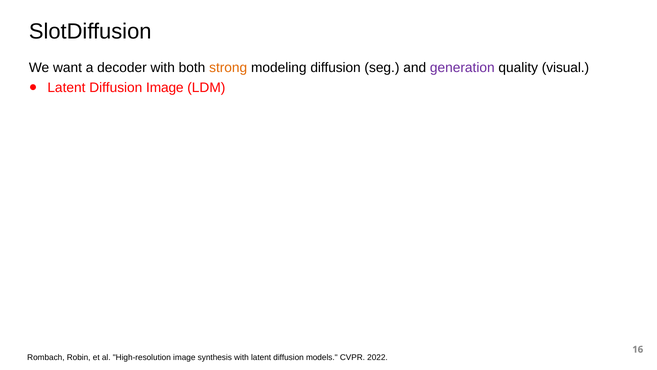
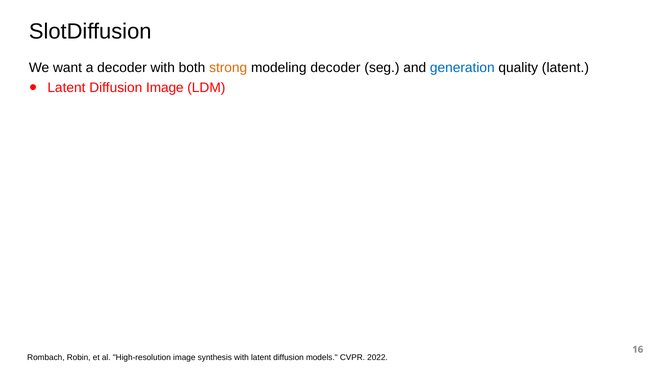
modeling diffusion: diffusion -> decoder
generation colour: purple -> blue
quality visual: visual -> latent
